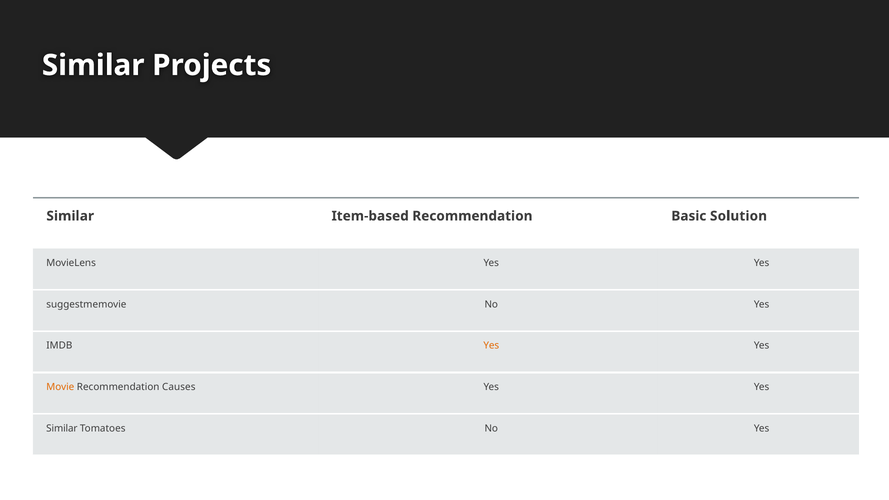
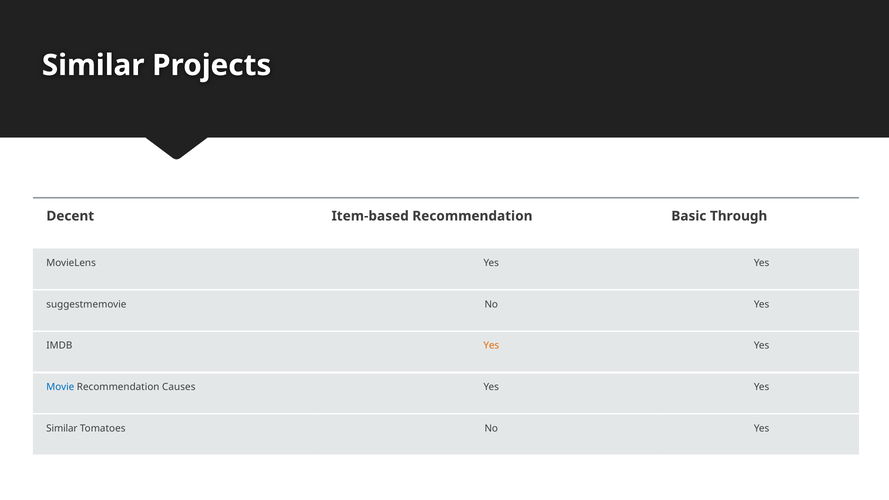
Similar at (70, 216): Similar -> Decent
Solution: Solution -> Through
Movie colour: orange -> blue
